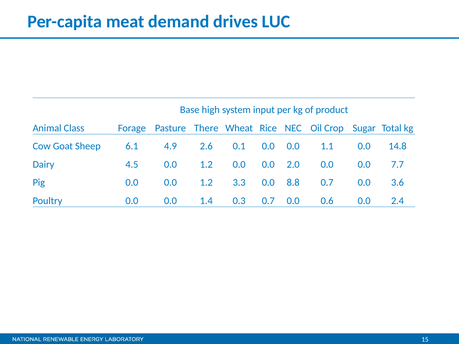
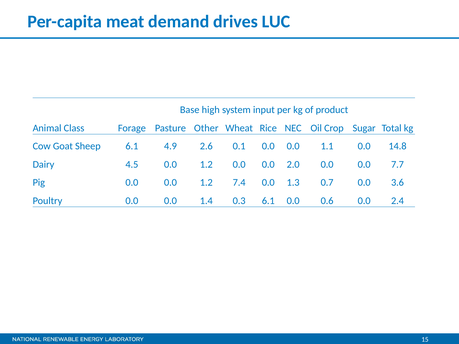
There: There -> Other
3.3: 3.3 -> 7.4
8.8: 8.8 -> 1.3
0.3 0.7: 0.7 -> 6.1
